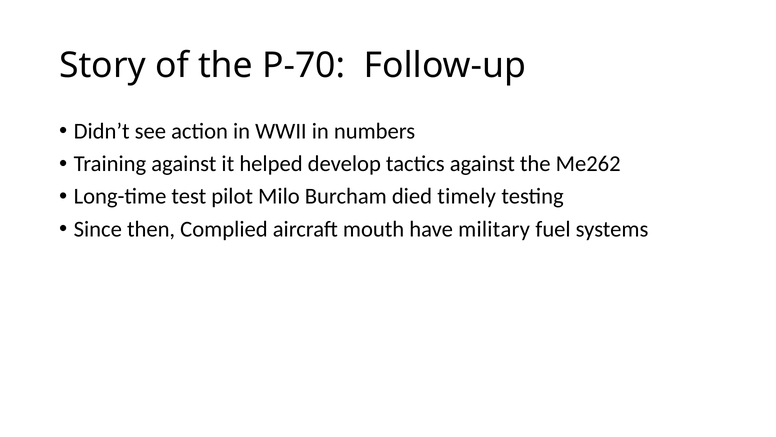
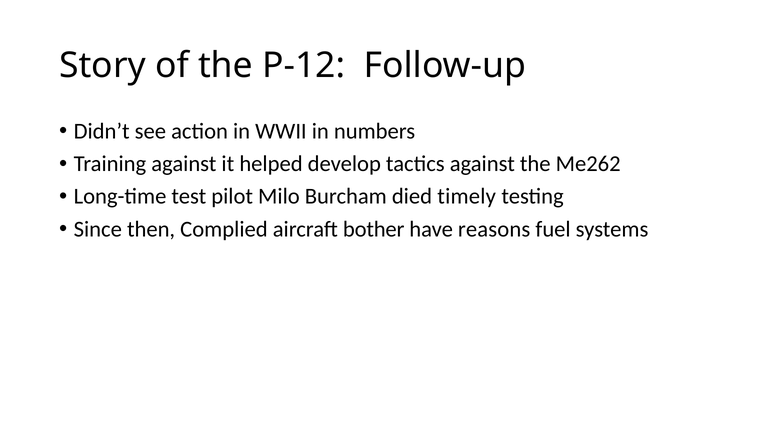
P-70: P-70 -> P-12
mouth: mouth -> bother
military: military -> reasons
